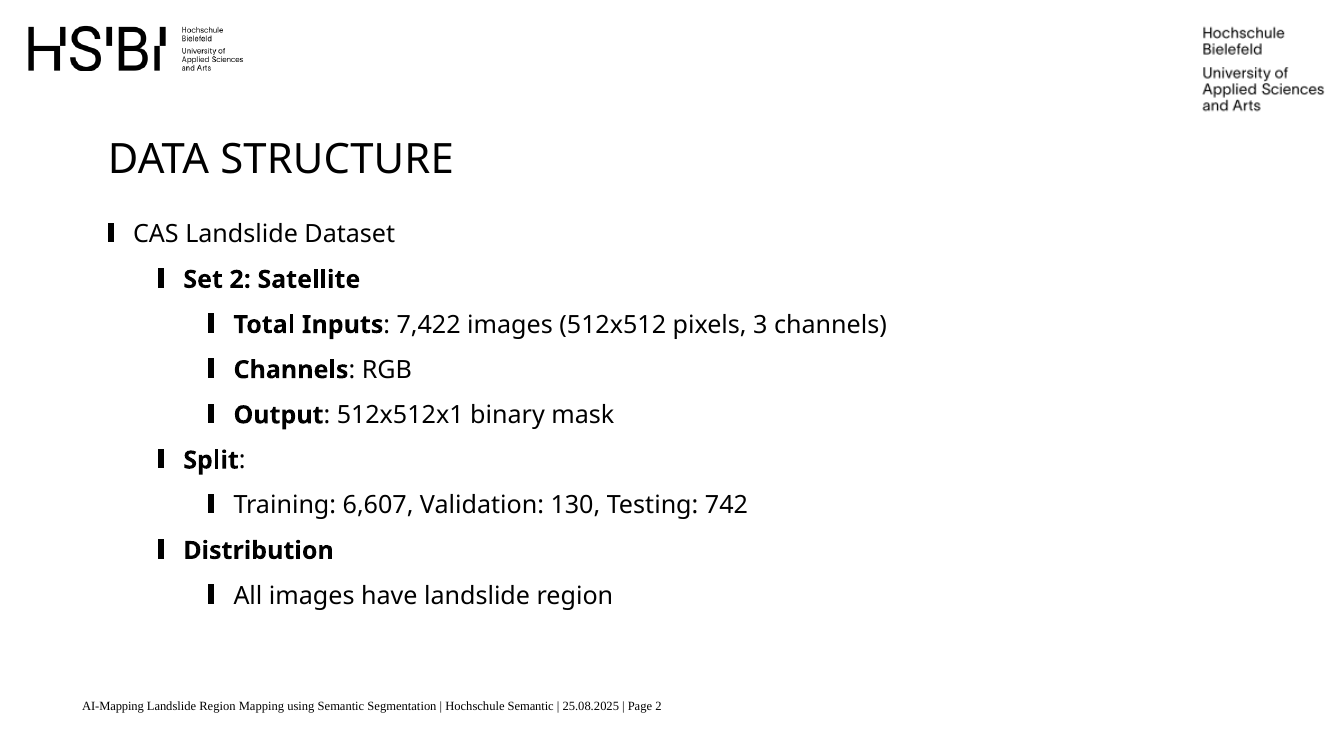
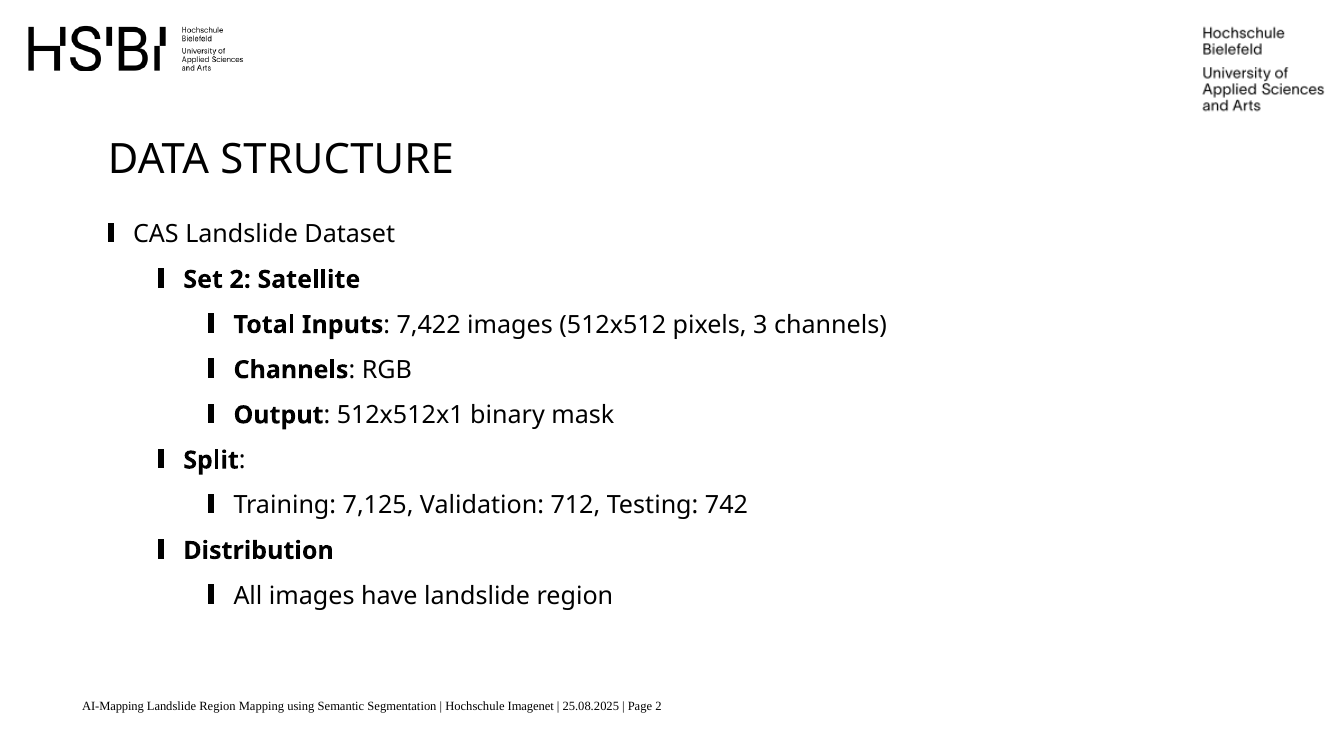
6,607: 6,607 -> 7,125
130: 130 -> 712
Hochschule Semantic: Semantic -> Imagenet
